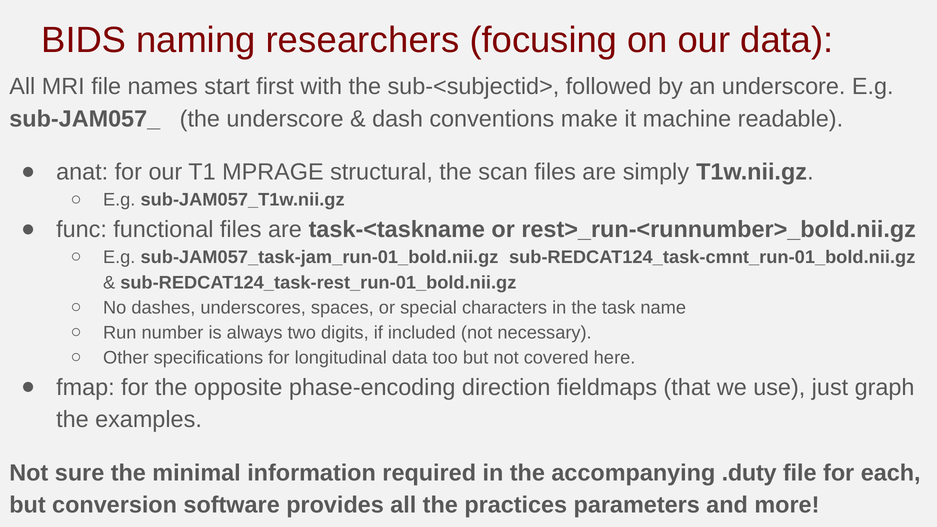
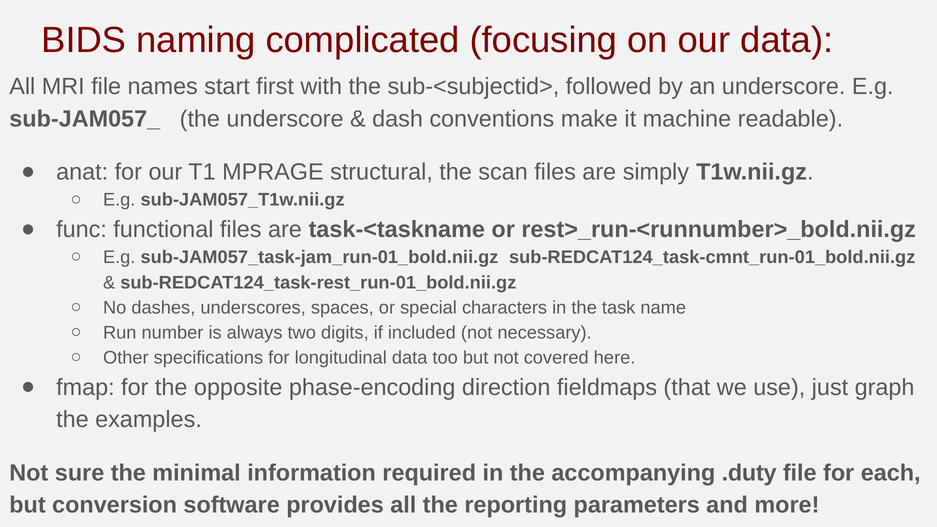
researchers: researchers -> complicated
practices: practices -> reporting
